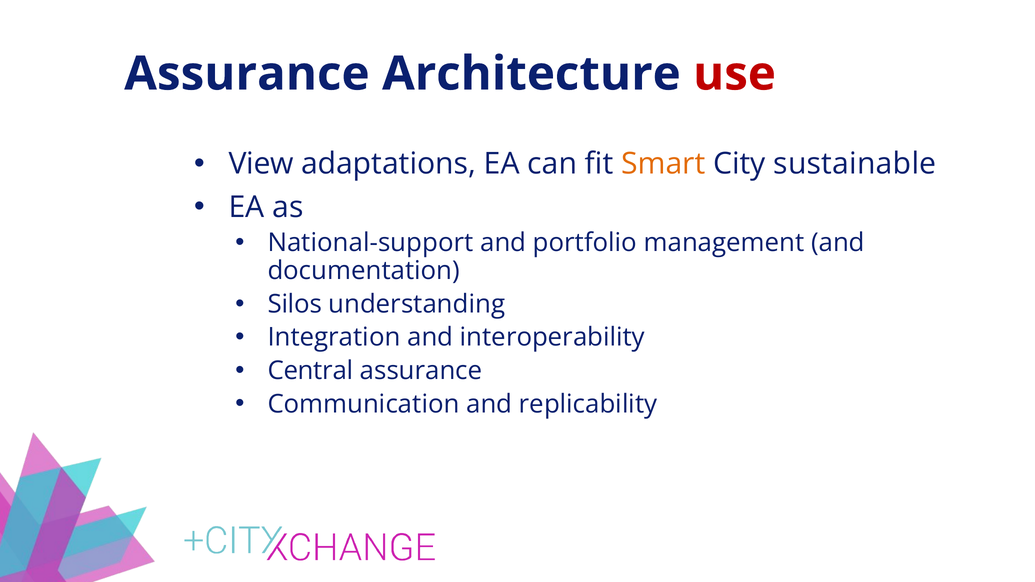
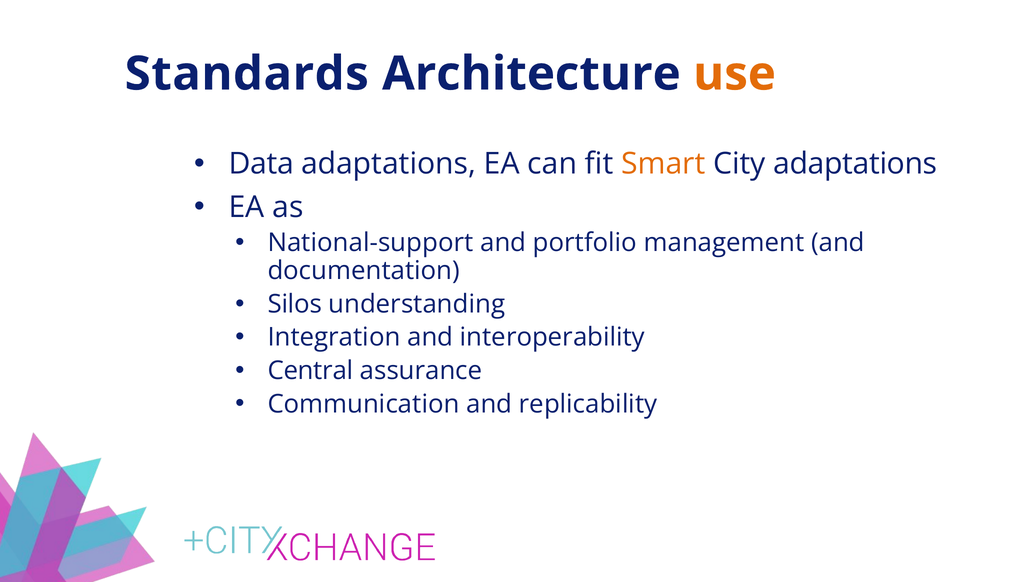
Assurance at (247, 74): Assurance -> Standards
use colour: red -> orange
View: View -> Data
City sustainable: sustainable -> adaptations
